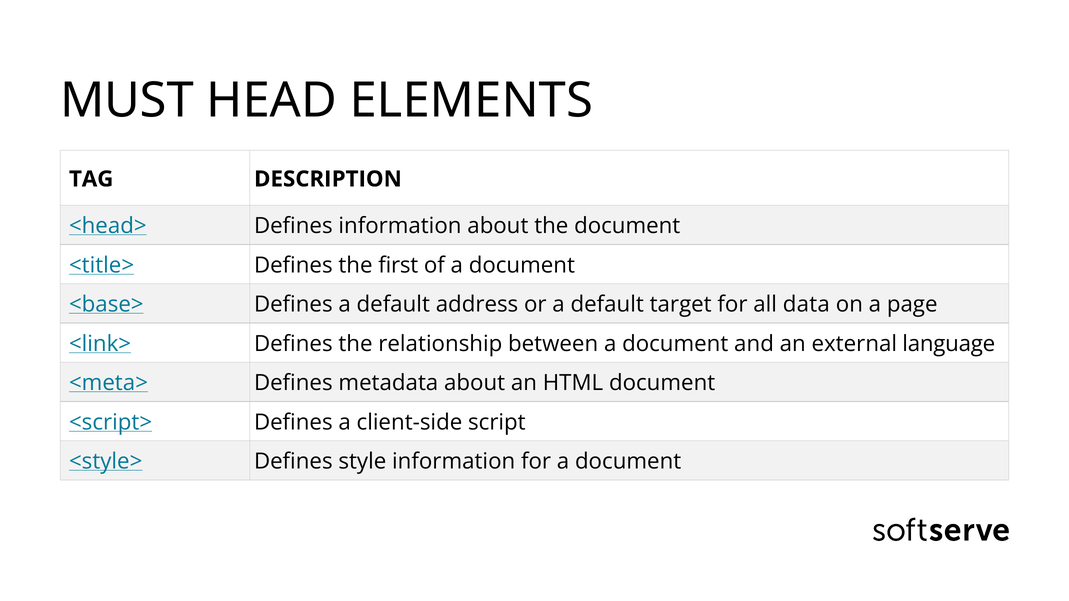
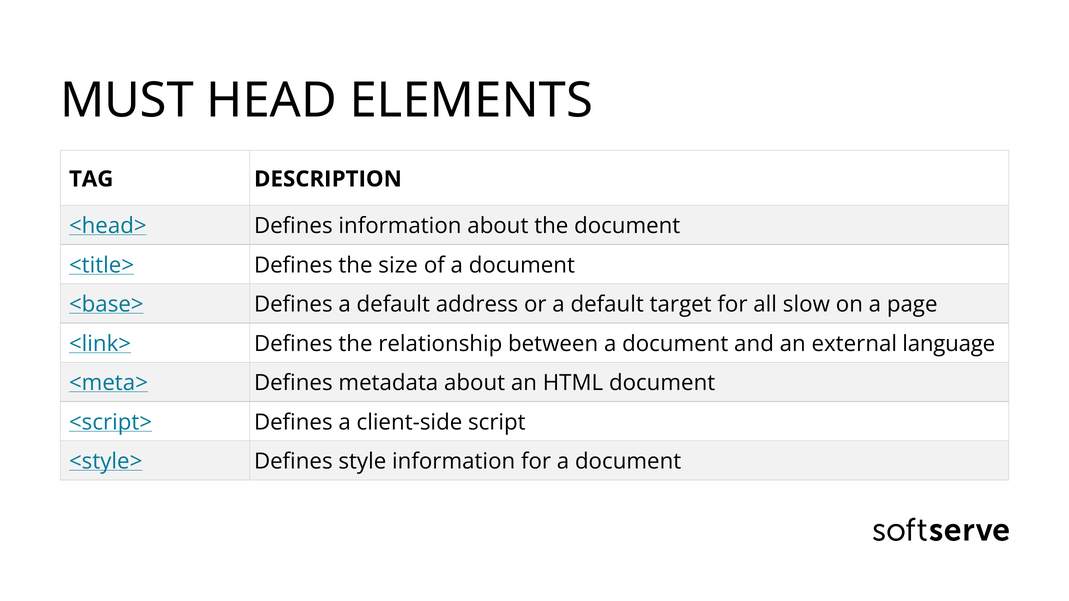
first: first -> size
data: data -> slow
